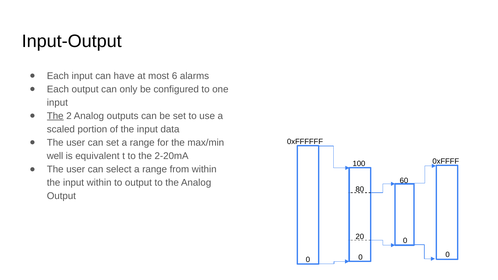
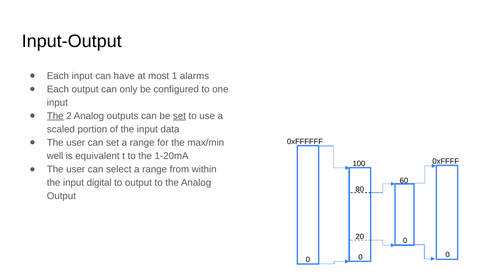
6: 6 -> 1
set at (179, 116) underline: none -> present
2-20mA: 2-20mA -> 1-20mA
input within: within -> digital
